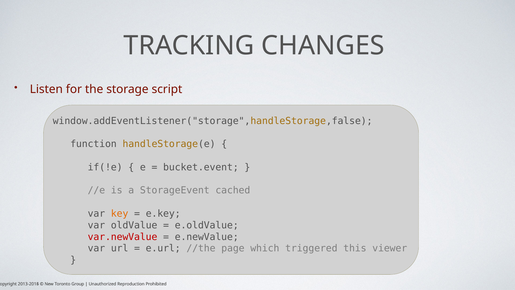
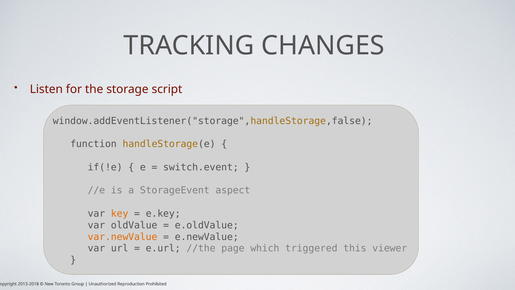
bucket.event: bucket.event -> switch.event
cached: cached -> aspect
var.newValue colour: red -> orange
